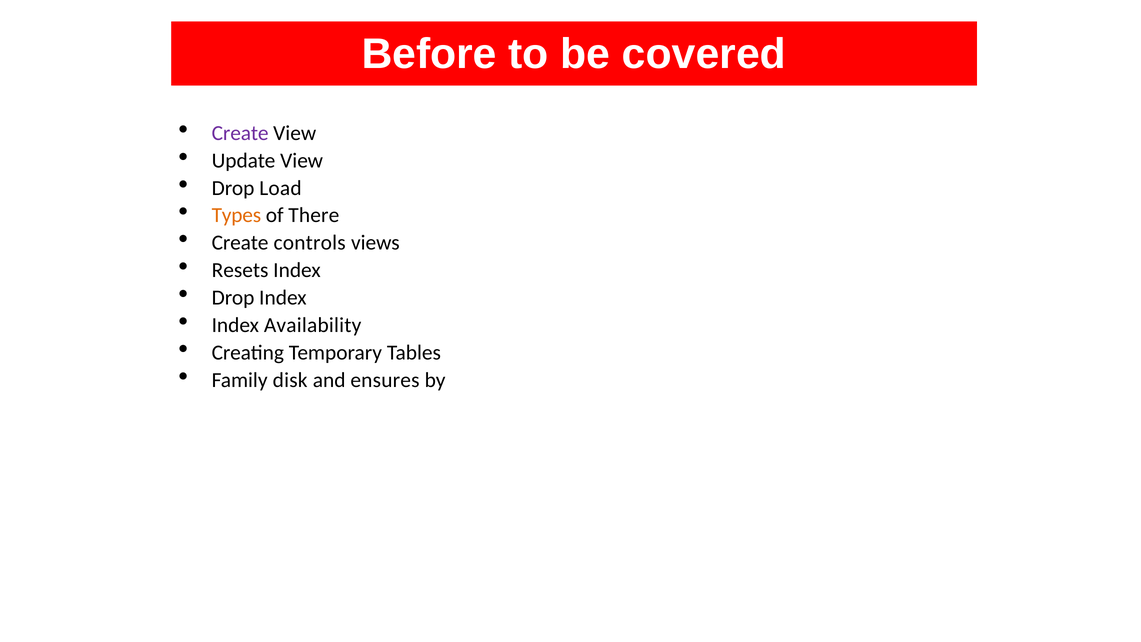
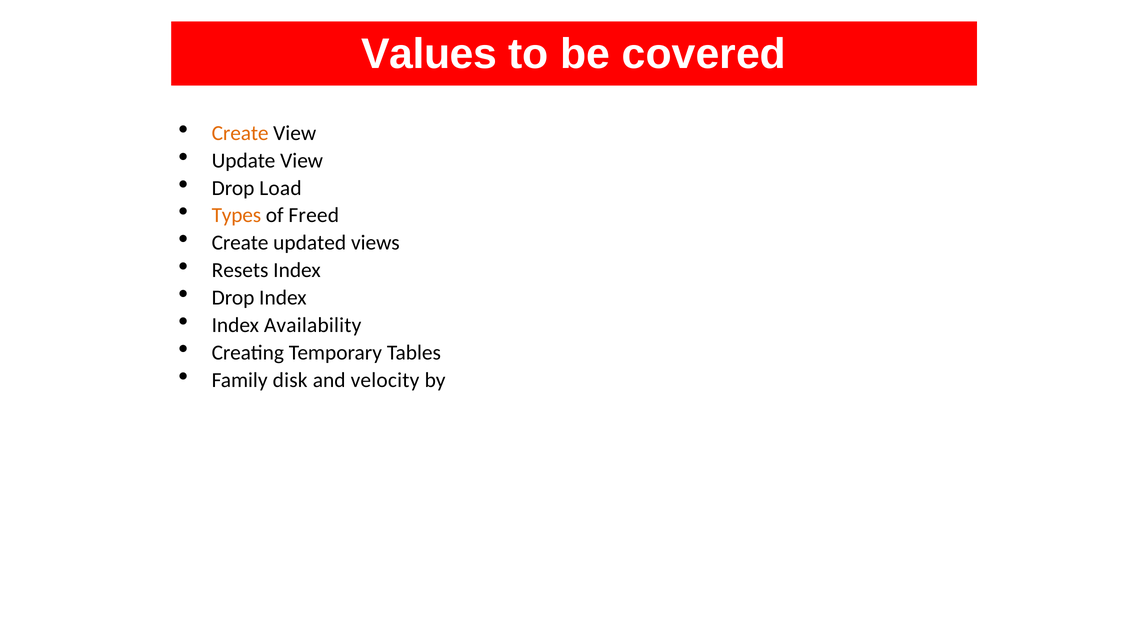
Before: Before -> Values
Create at (240, 133) colour: purple -> orange
There: There -> Freed
controls: controls -> updated
ensures: ensures -> velocity
